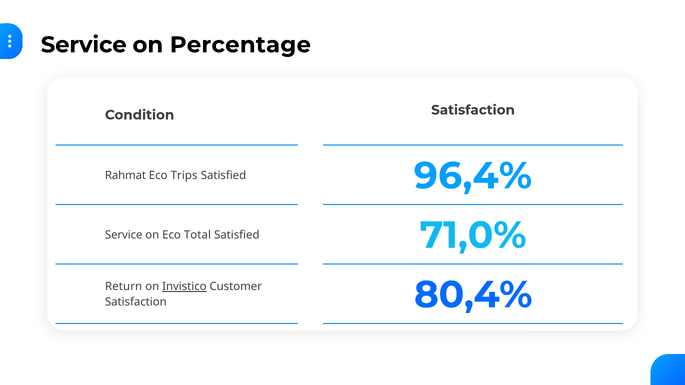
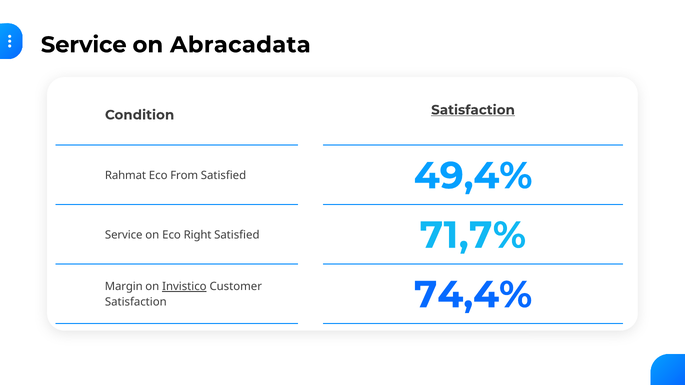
Percentage: Percentage -> Abracadata
Satisfaction at (473, 110) underline: none -> present
Trips: Trips -> From
96,4%: 96,4% -> 49,4%
Total: Total -> Right
71,0%: 71,0% -> 71,7%
Return: Return -> Margin
80,4%: 80,4% -> 74,4%
